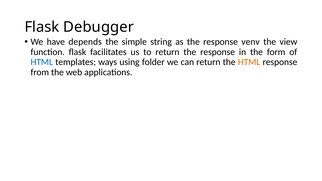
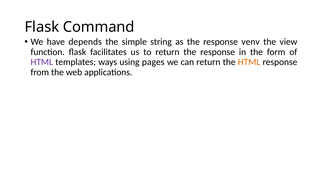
Debugger: Debugger -> Command
HTML at (42, 62) colour: blue -> purple
folder: folder -> pages
